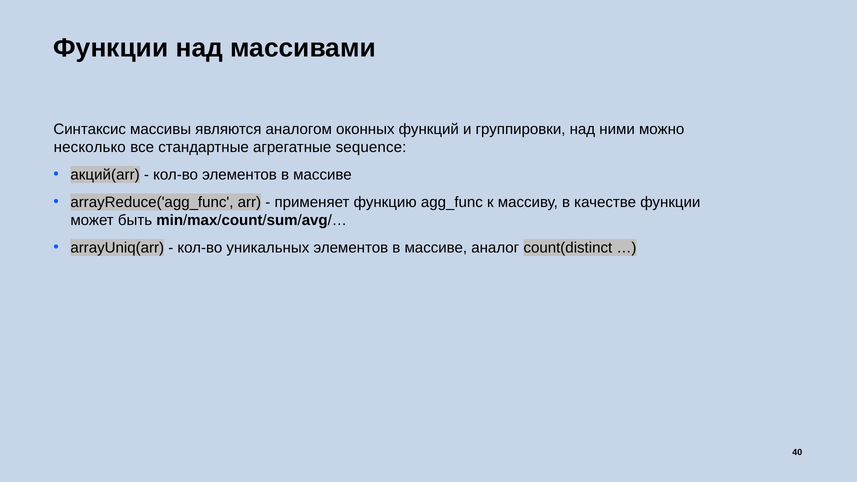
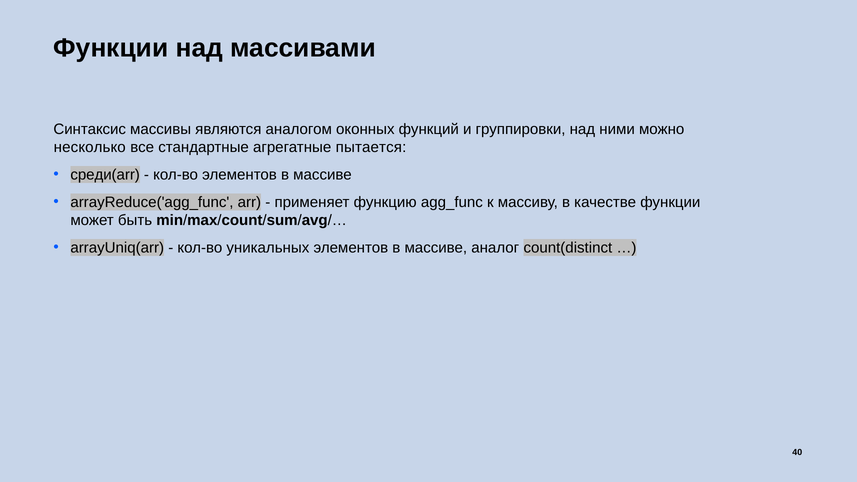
sequence: sequence -> пытается
акций(arr: акций(arr -> среди(arr
